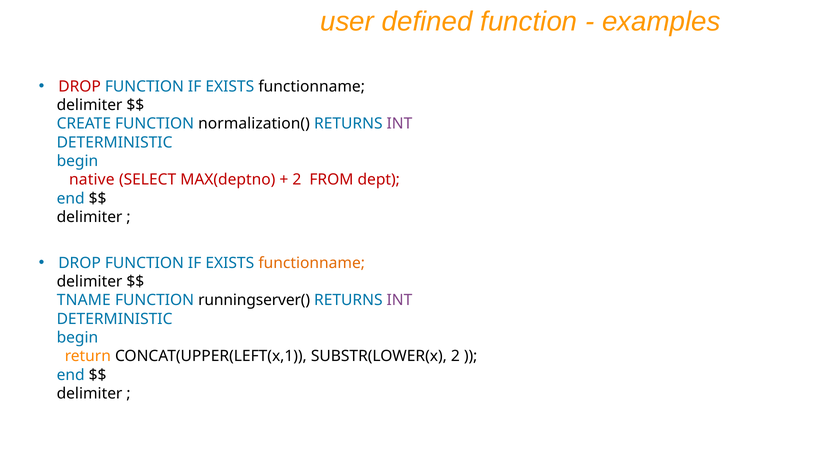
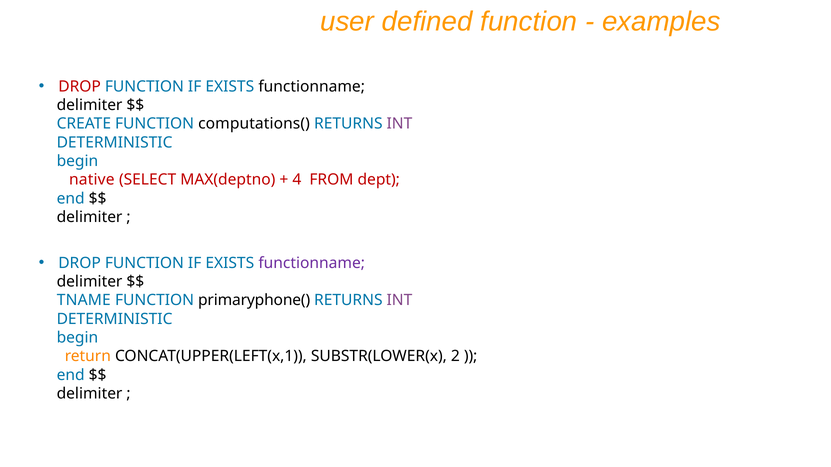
normalization(: normalization( -> computations(
2 at (297, 180): 2 -> 4
functionname at (312, 263) colour: orange -> purple
runningserver(: runningserver( -> primaryphone(
